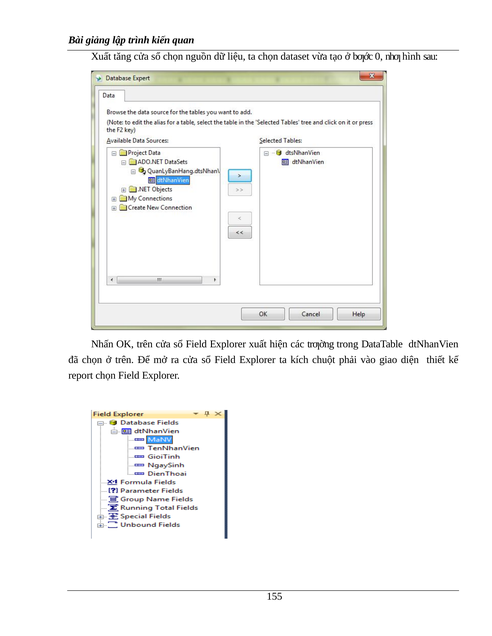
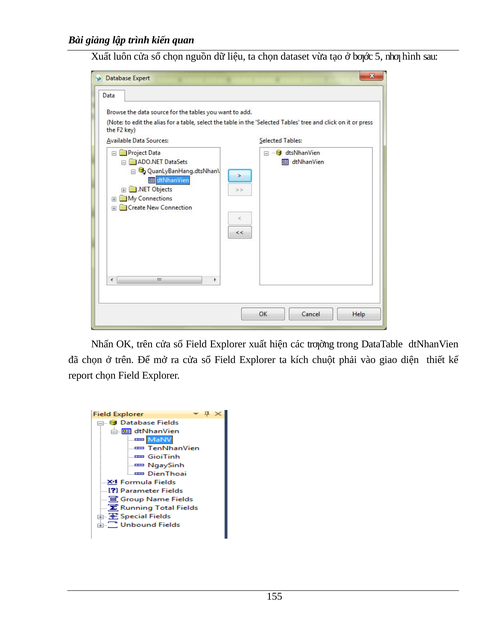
tăng: tăng -> luôn
0: 0 -> 5
